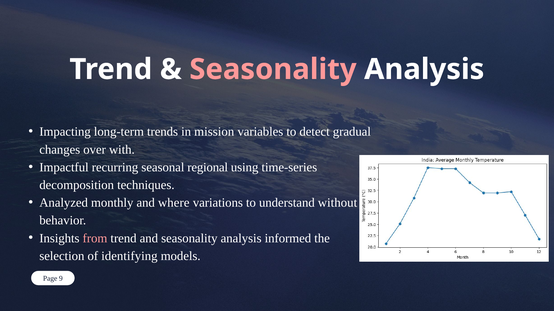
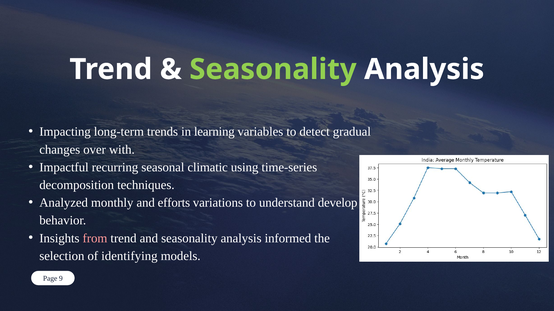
Seasonality at (273, 69) colour: pink -> light green
mission: mission -> learning
regional: regional -> climatic
where: where -> efforts
without: without -> develop
